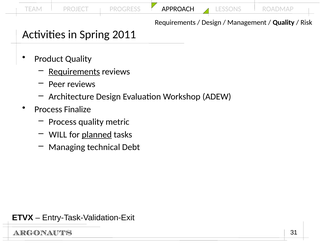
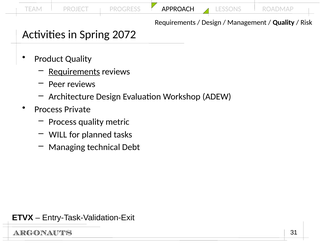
2011: 2011 -> 2072
Finalize: Finalize -> Private
planned underline: present -> none
